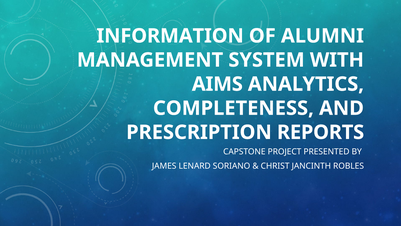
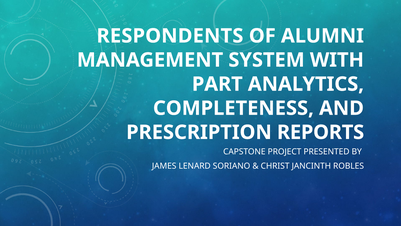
INFORMATION: INFORMATION -> RESPONDENTS
AIMS: AIMS -> PART
